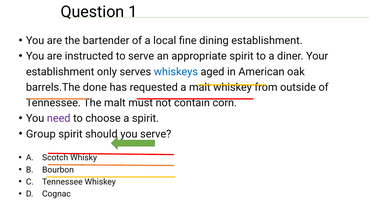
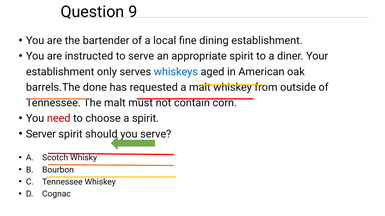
1: 1 -> 9
need colour: purple -> red
Group: Group -> Server
